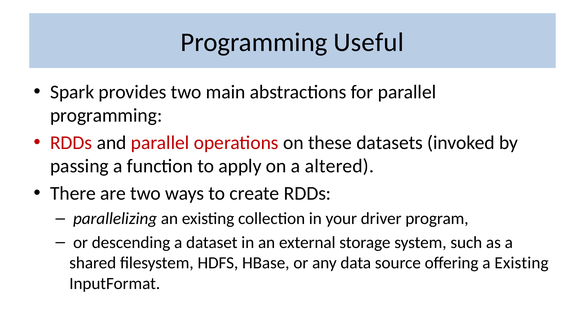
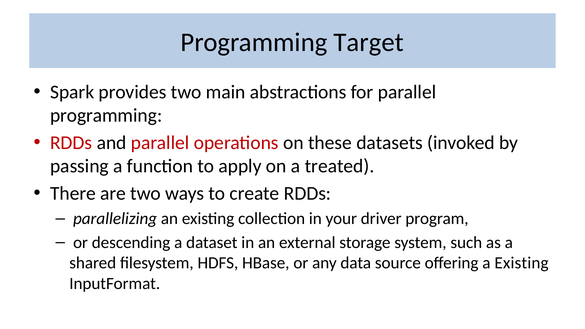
Useful: Useful -> Target
altered: altered -> treated
